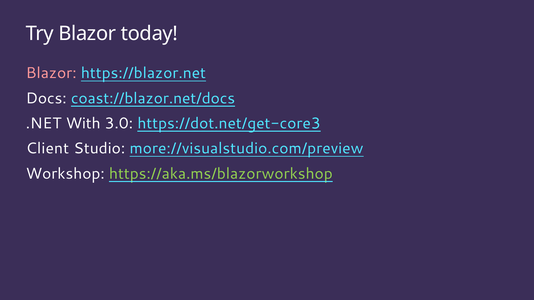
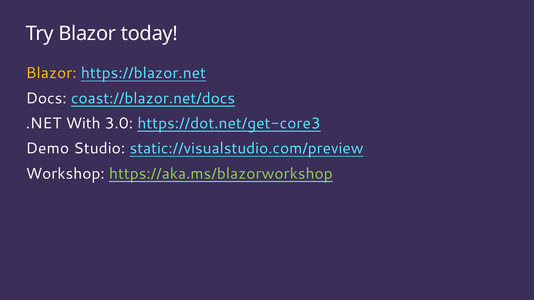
Blazor at (51, 73) colour: pink -> yellow
Client: Client -> Demo
more://visualstudio.com/preview: more://visualstudio.com/preview -> static://visualstudio.com/preview
